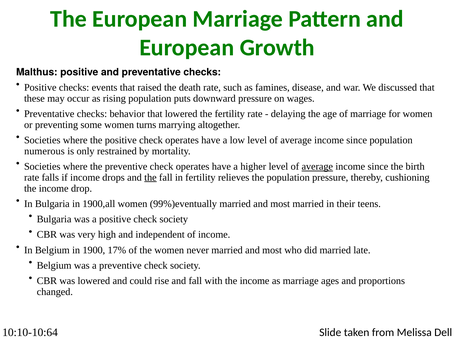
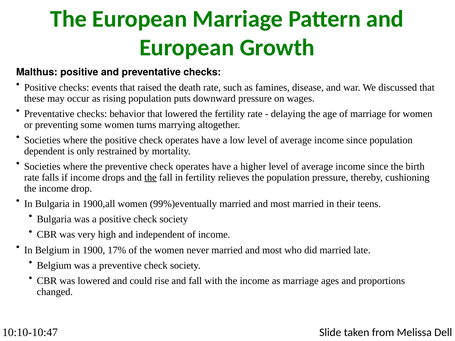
numerous: numerous -> dependent
average at (317, 167) underline: present -> none
10:10-10:64: 10:10-10:64 -> 10:10-10:47
